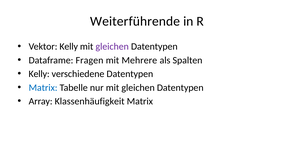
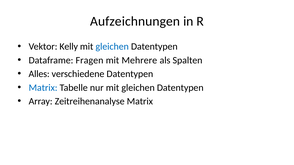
Weiterführende: Weiterführende -> Aufzeichnungen
gleichen at (112, 47) colour: purple -> blue
Kelly at (39, 74): Kelly -> Alles
Klassenhäufigkeit: Klassenhäufigkeit -> Zeitreihenanalyse
